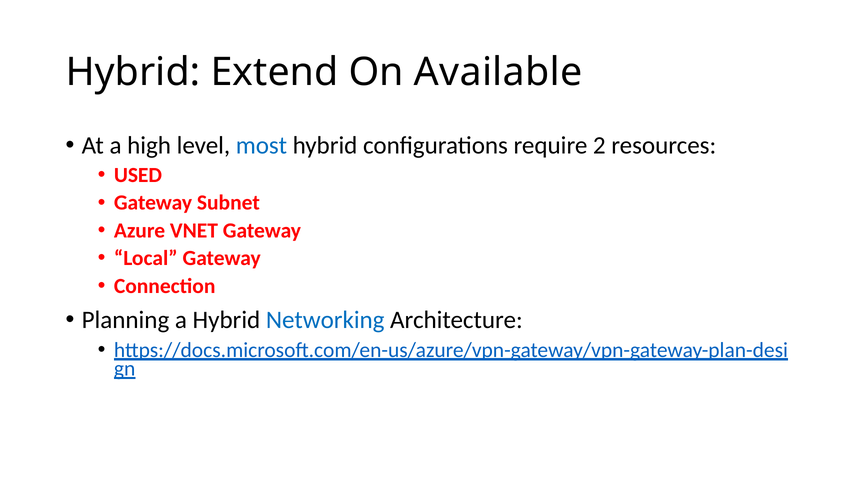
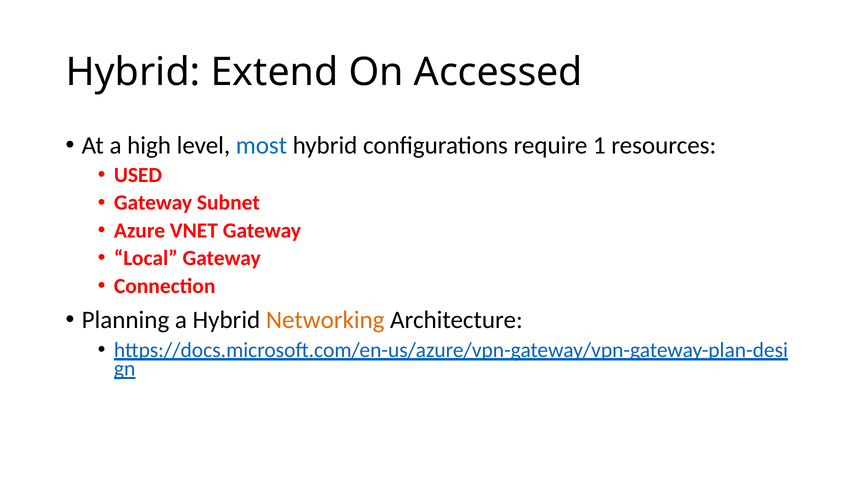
Available: Available -> Accessed
2: 2 -> 1
Networking colour: blue -> orange
